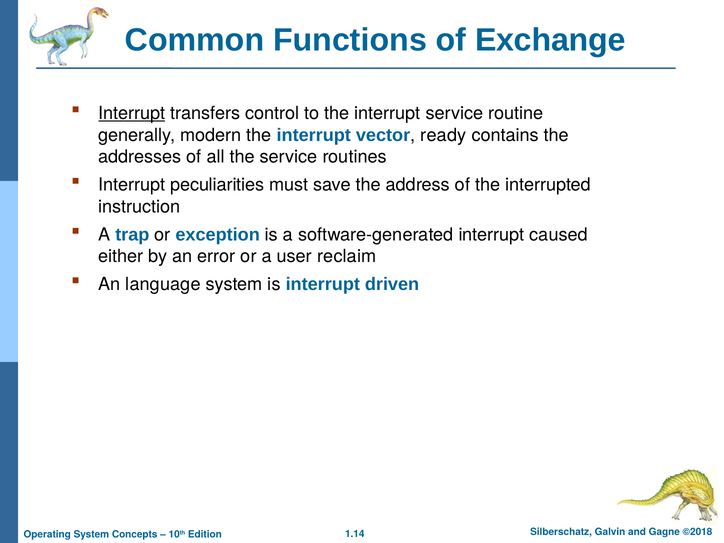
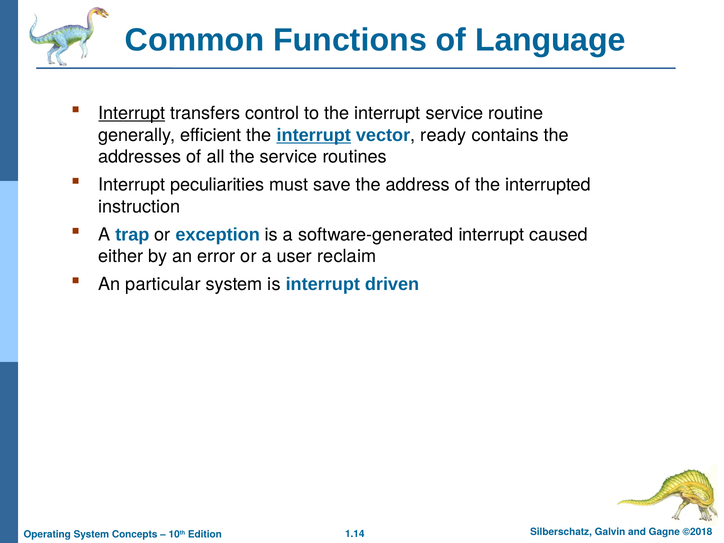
Exchange: Exchange -> Language
modern: modern -> efficient
interrupt at (314, 135) underline: none -> present
language: language -> particular
